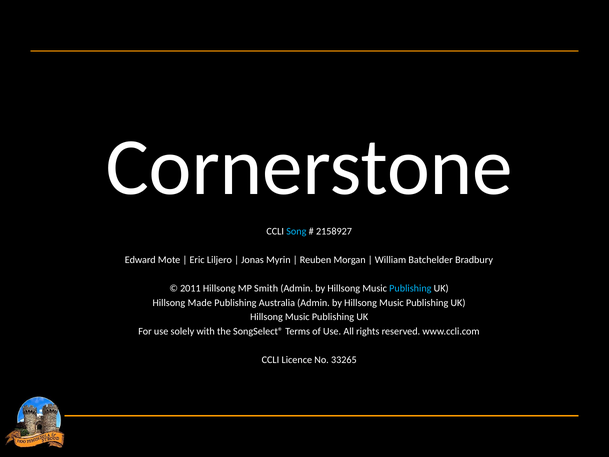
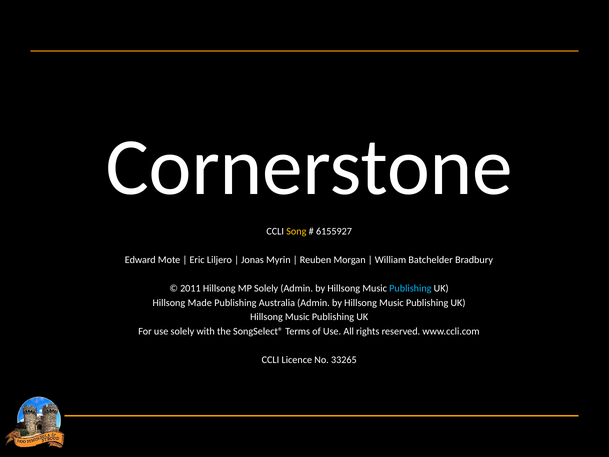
Song colour: light blue -> yellow
2158927: 2158927 -> 6155927
MP Smith: Smith -> Solely
